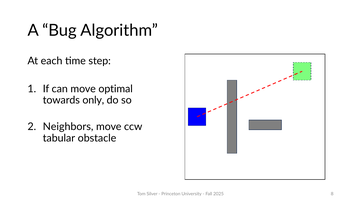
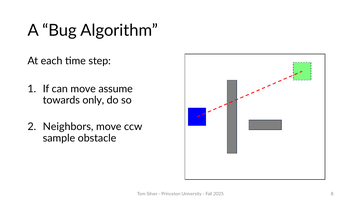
optimal: optimal -> assume
tabular: tabular -> sample
